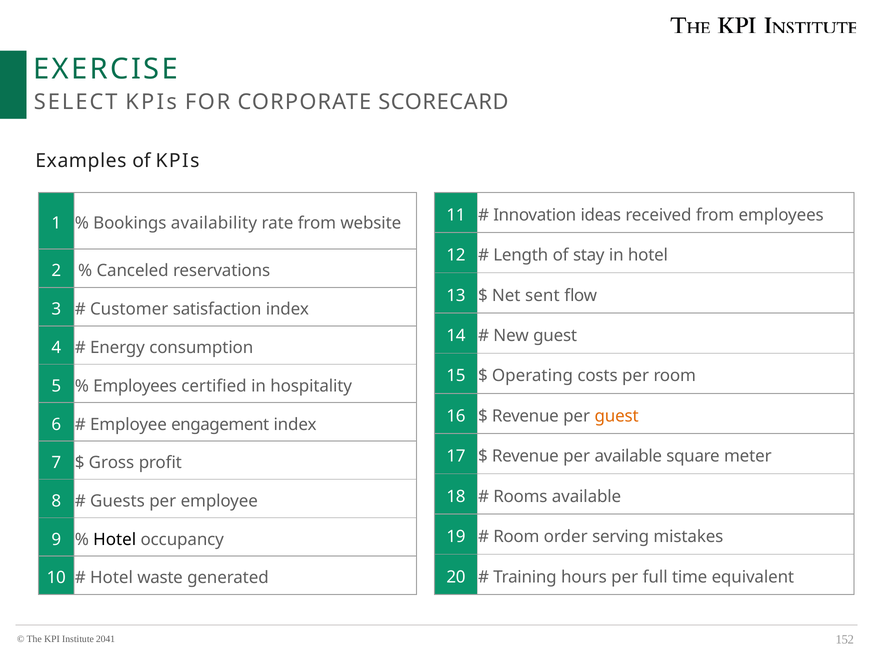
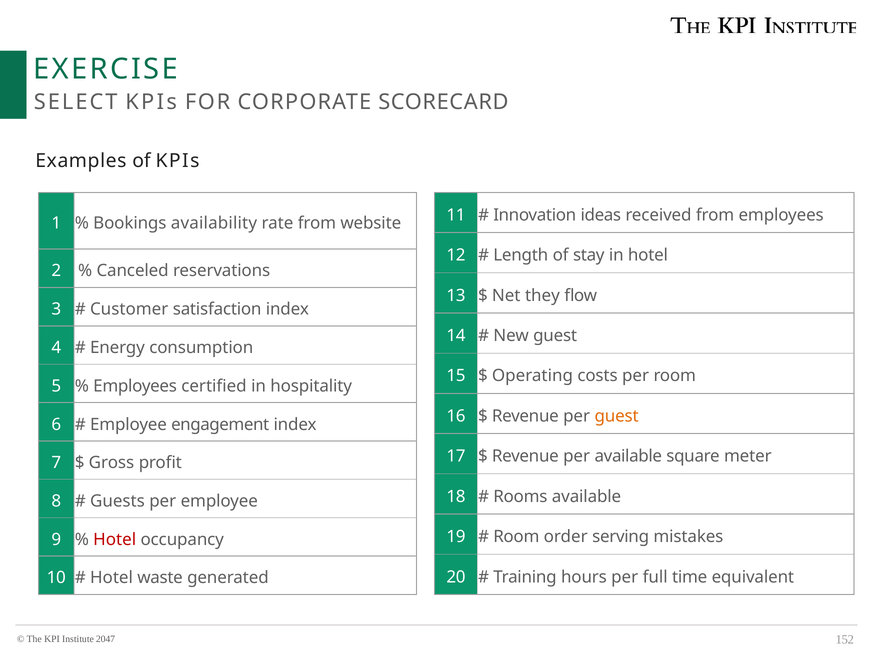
sent: sent -> they
Hotel at (115, 540) colour: black -> red
2041: 2041 -> 2047
